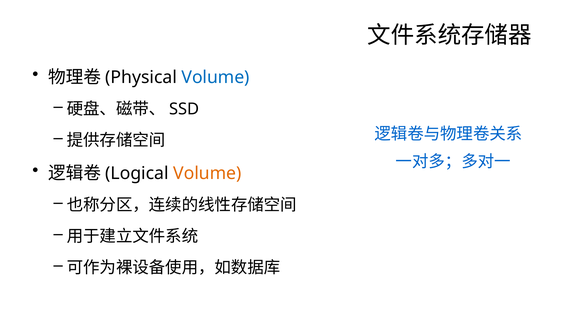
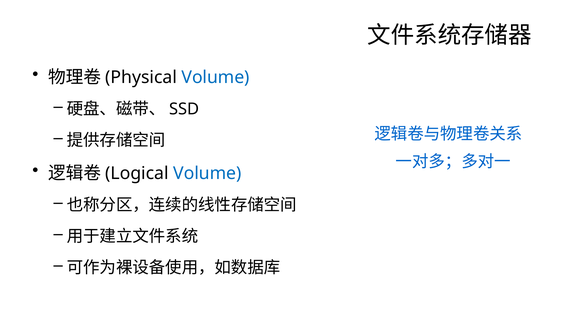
Volume at (207, 173) colour: orange -> blue
